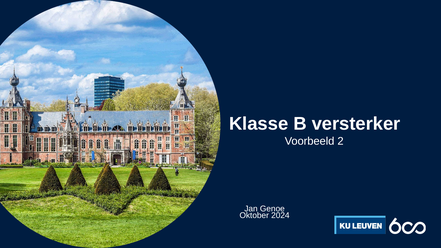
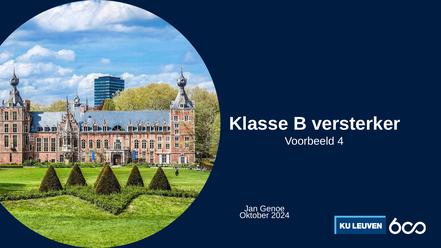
2: 2 -> 4
